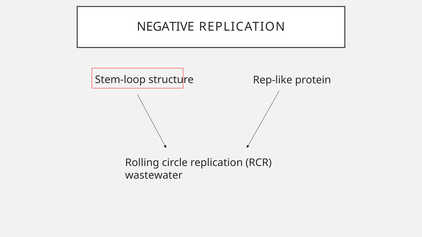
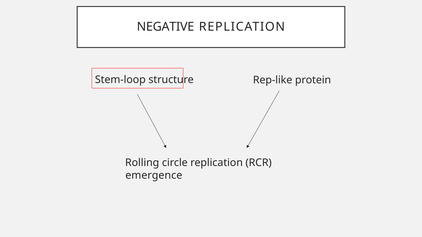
wastewater: wastewater -> emergence
